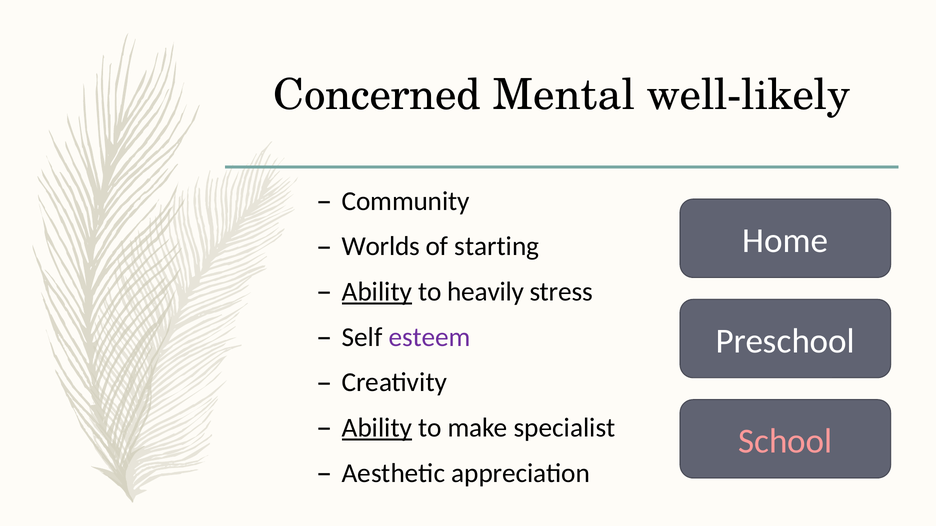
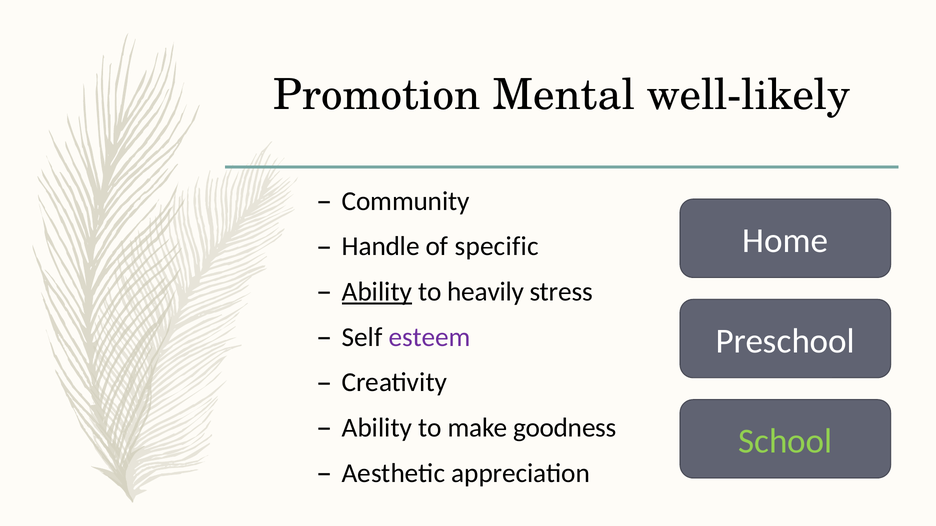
Concerned: Concerned -> Promotion
Worlds: Worlds -> Handle
starting: starting -> specific
Ability at (377, 428) underline: present -> none
specialist: specialist -> goodness
School colour: pink -> light green
